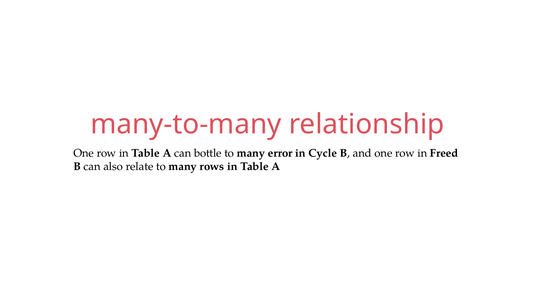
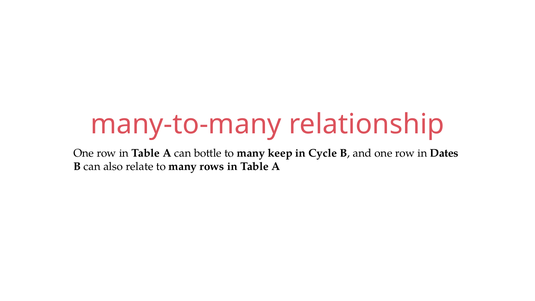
error: error -> keep
Freed: Freed -> Dates
